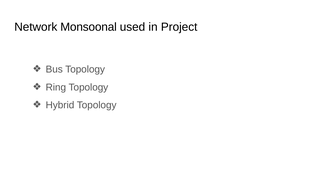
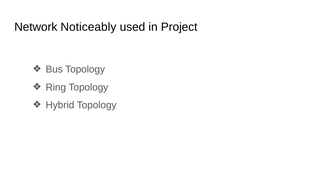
Monsoonal: Monsoonal -> Noticeably
